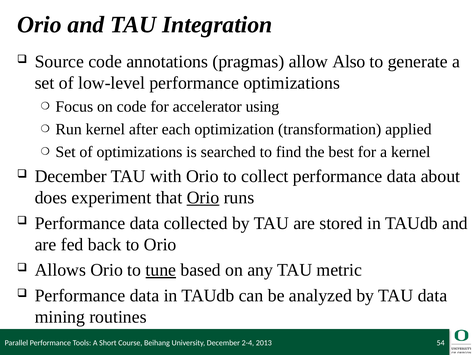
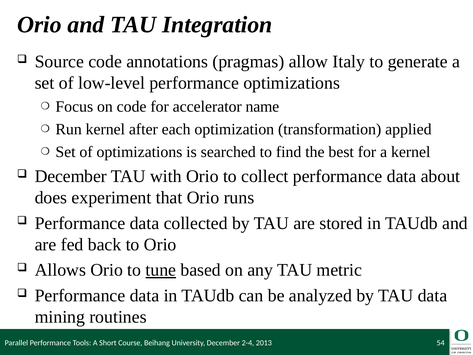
Also: Also -> Italy
using: using -> name
Orio at (203, 197) underline: present -> none
